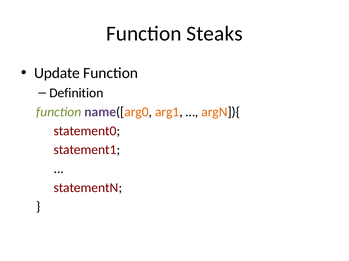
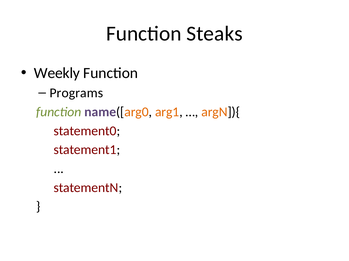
Update: Update -> Weekly
Definition: Definition -> Programs
